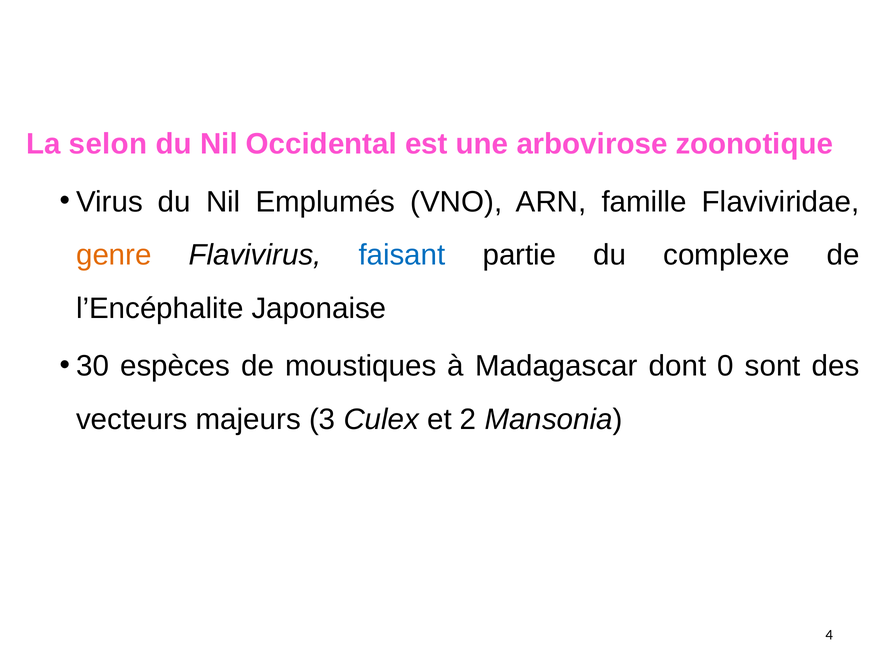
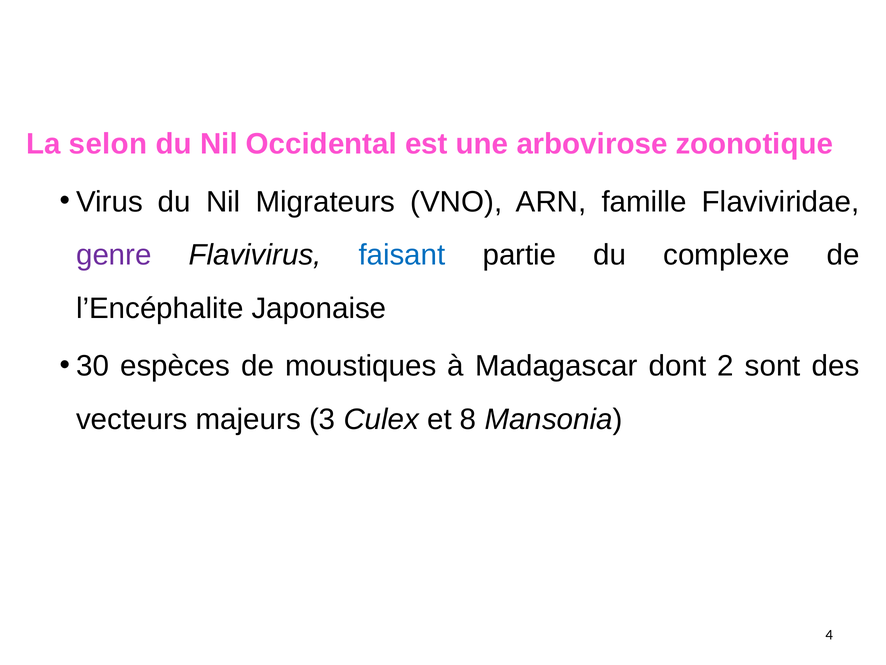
Emplumés: Emplumés -> Migrateurs
genre colour: orange -> purple
0: 0 -> 2
2: 2 -> 8
